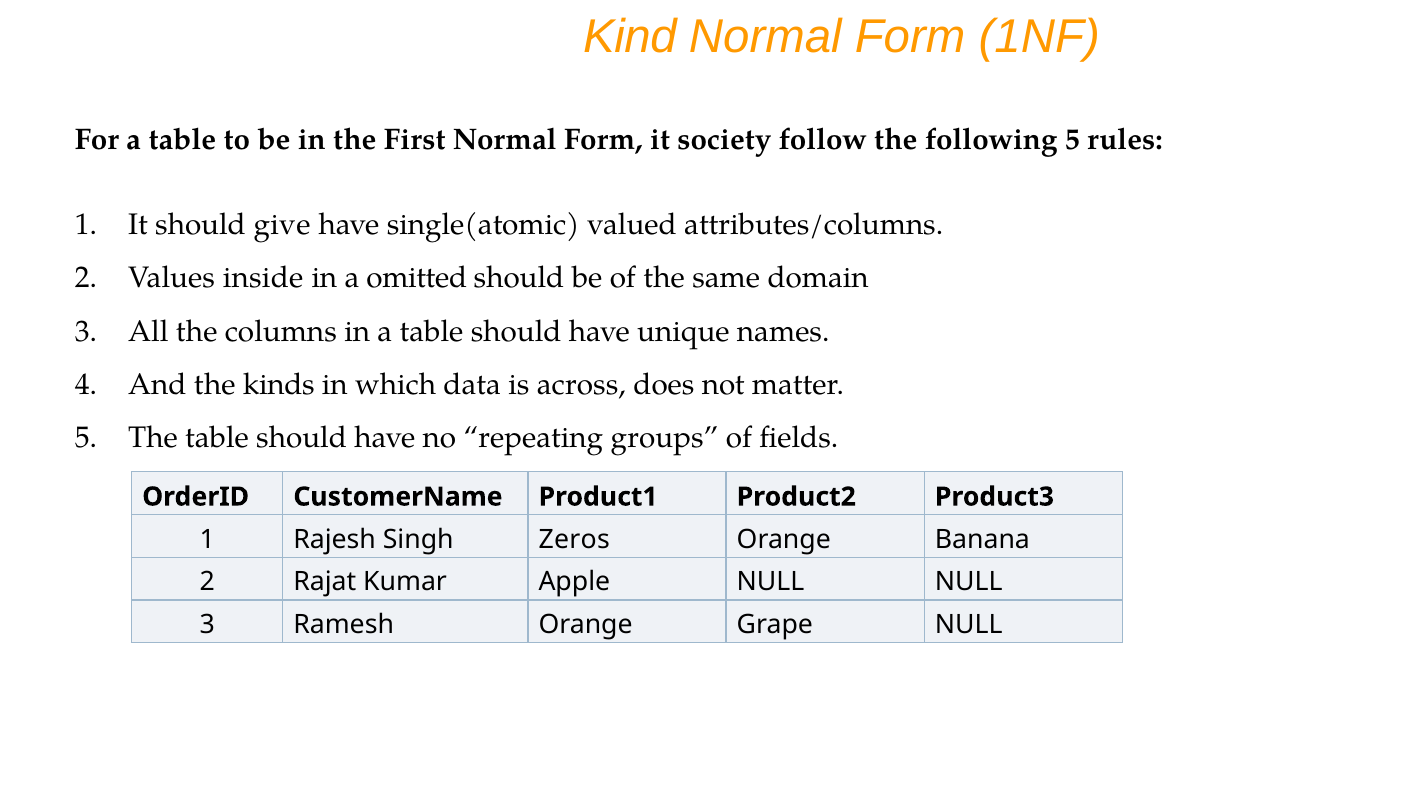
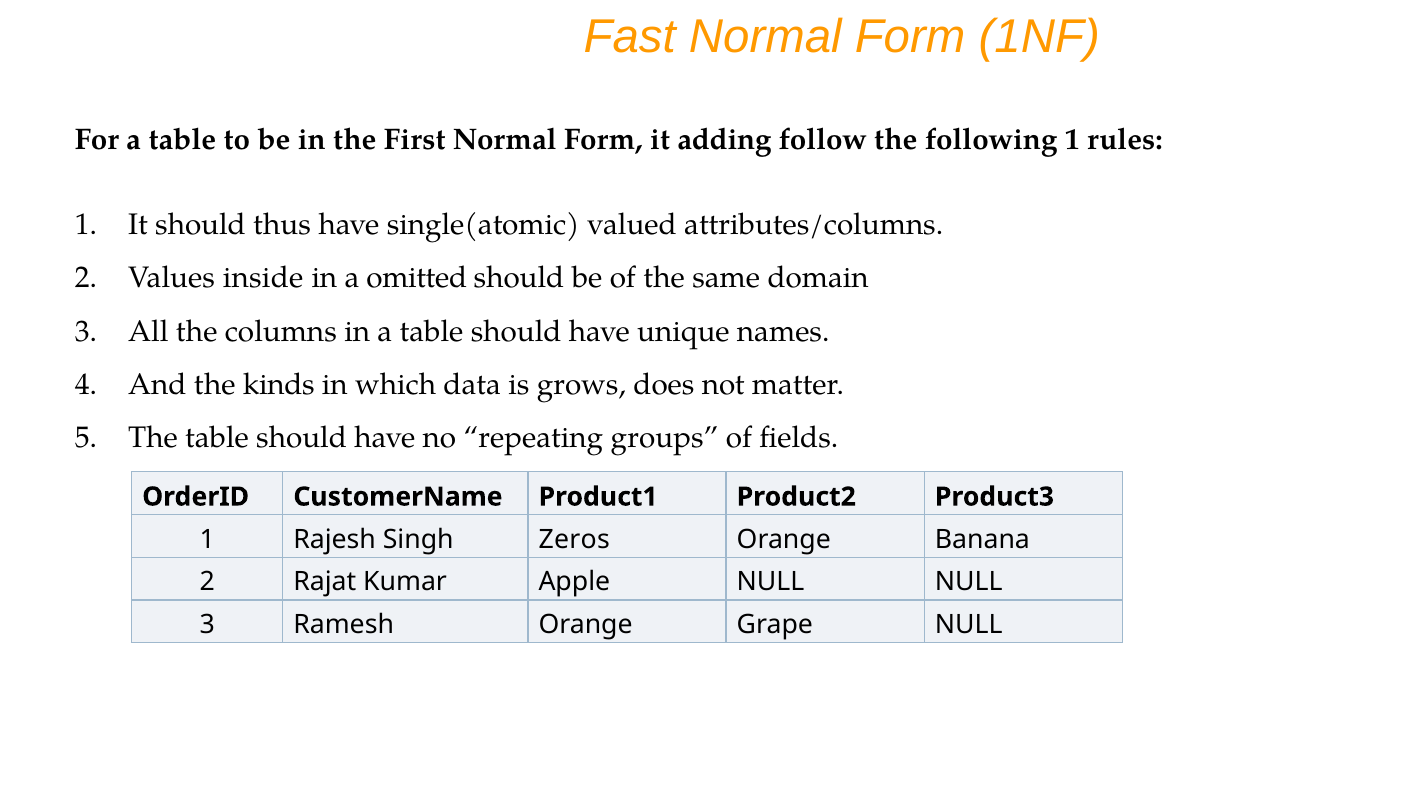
Kind: Kind -> Fast
society: society -> adding
following 5: 5 -> 1
give: give -> thus
across: across -> grows
